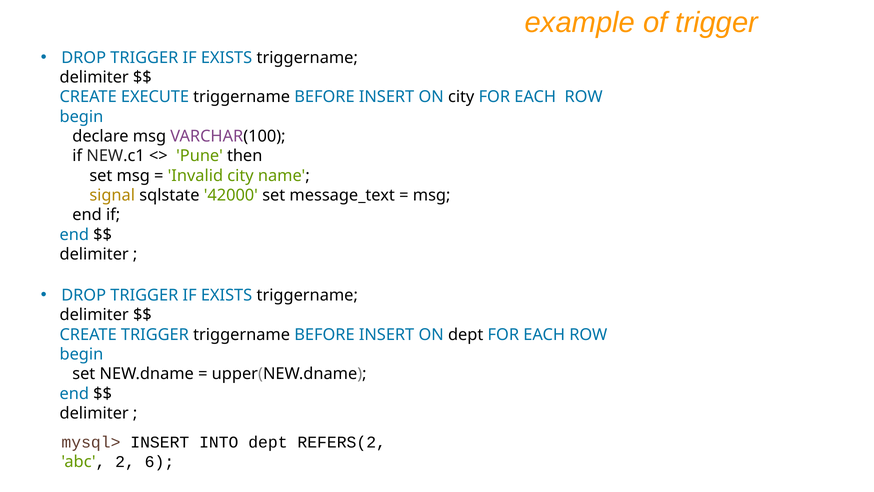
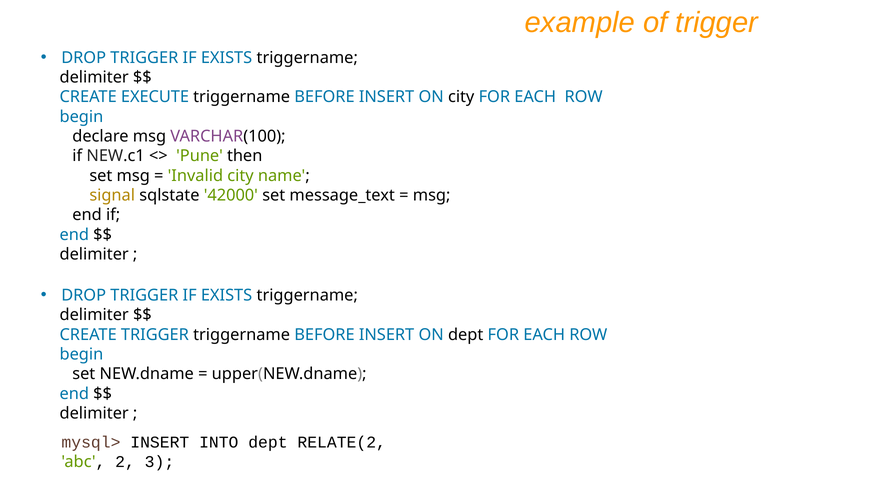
REFERS(2: REFERS(2 -> RELATE(2
6: 6 -> 3
